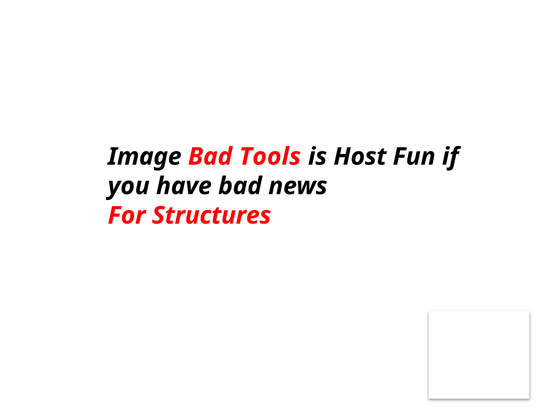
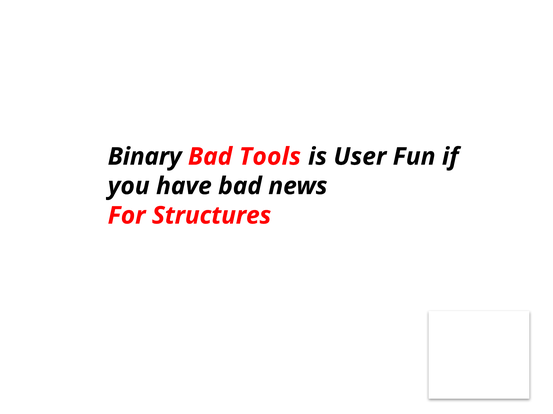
Image: Image -> Binary
Host: Host -> User
